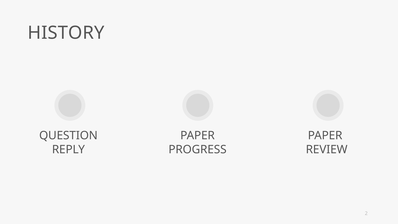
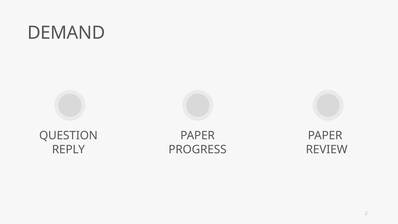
HISTORY: HISTORY -> DEMAND
